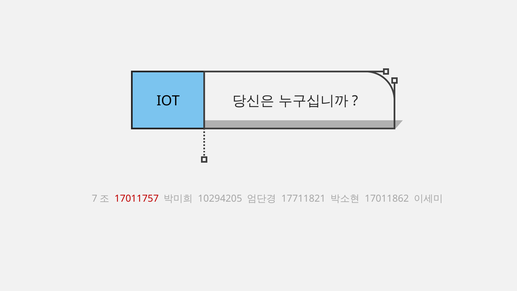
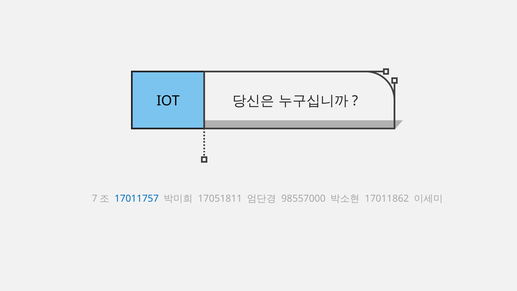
17011757 colour: red -> blue
10294205: 10294205 -> 17051811
17711821: 17711821 -> 98557000
